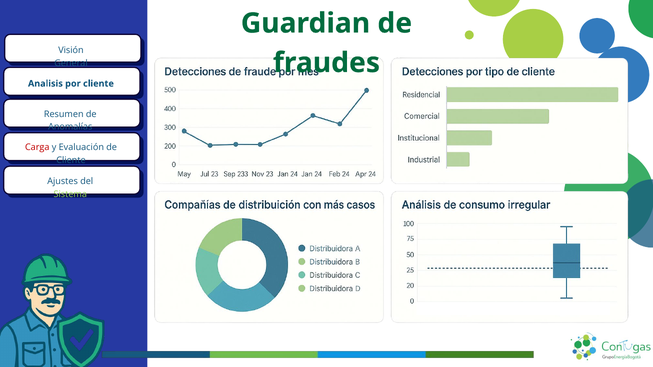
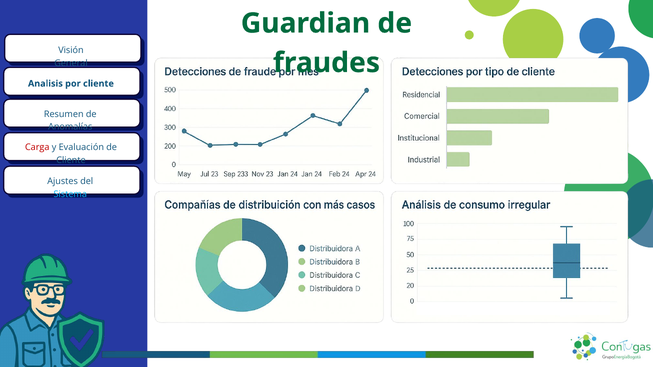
Sistema colour: light green -> light blue
